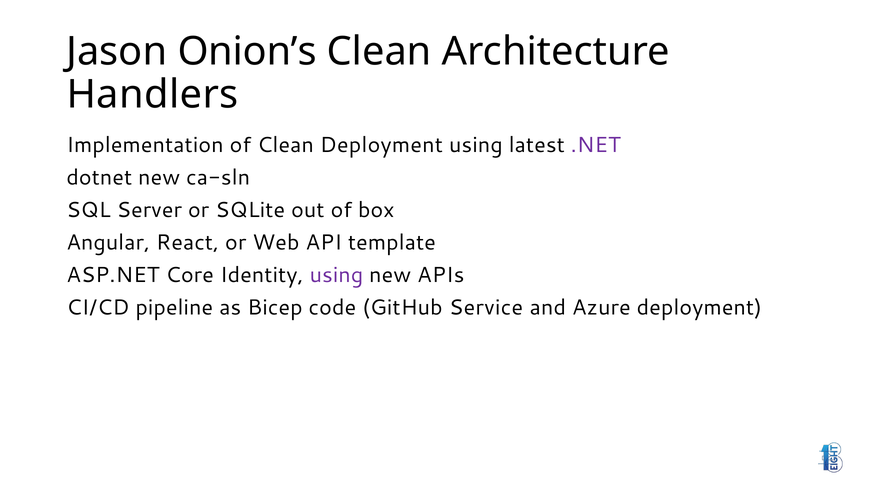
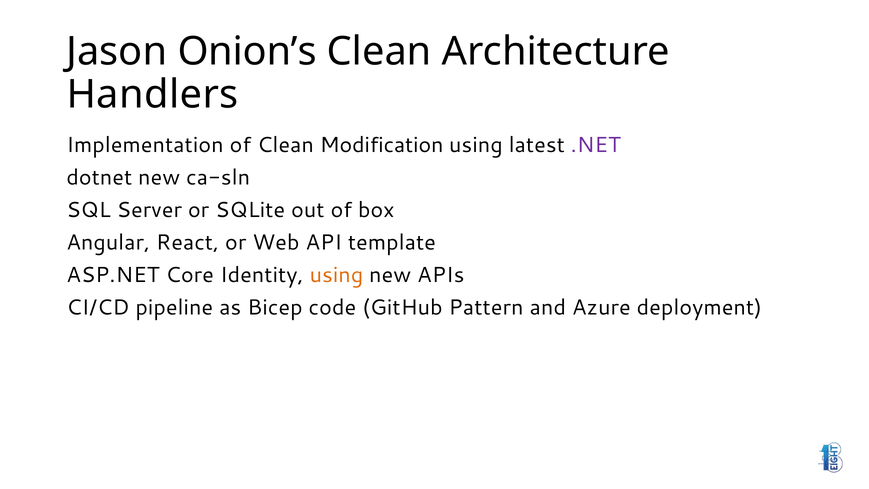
Clean Deployment: Deployment -> Modification
using at (336, 275) colour: purple -> orange
Service: Service -> Pattern
